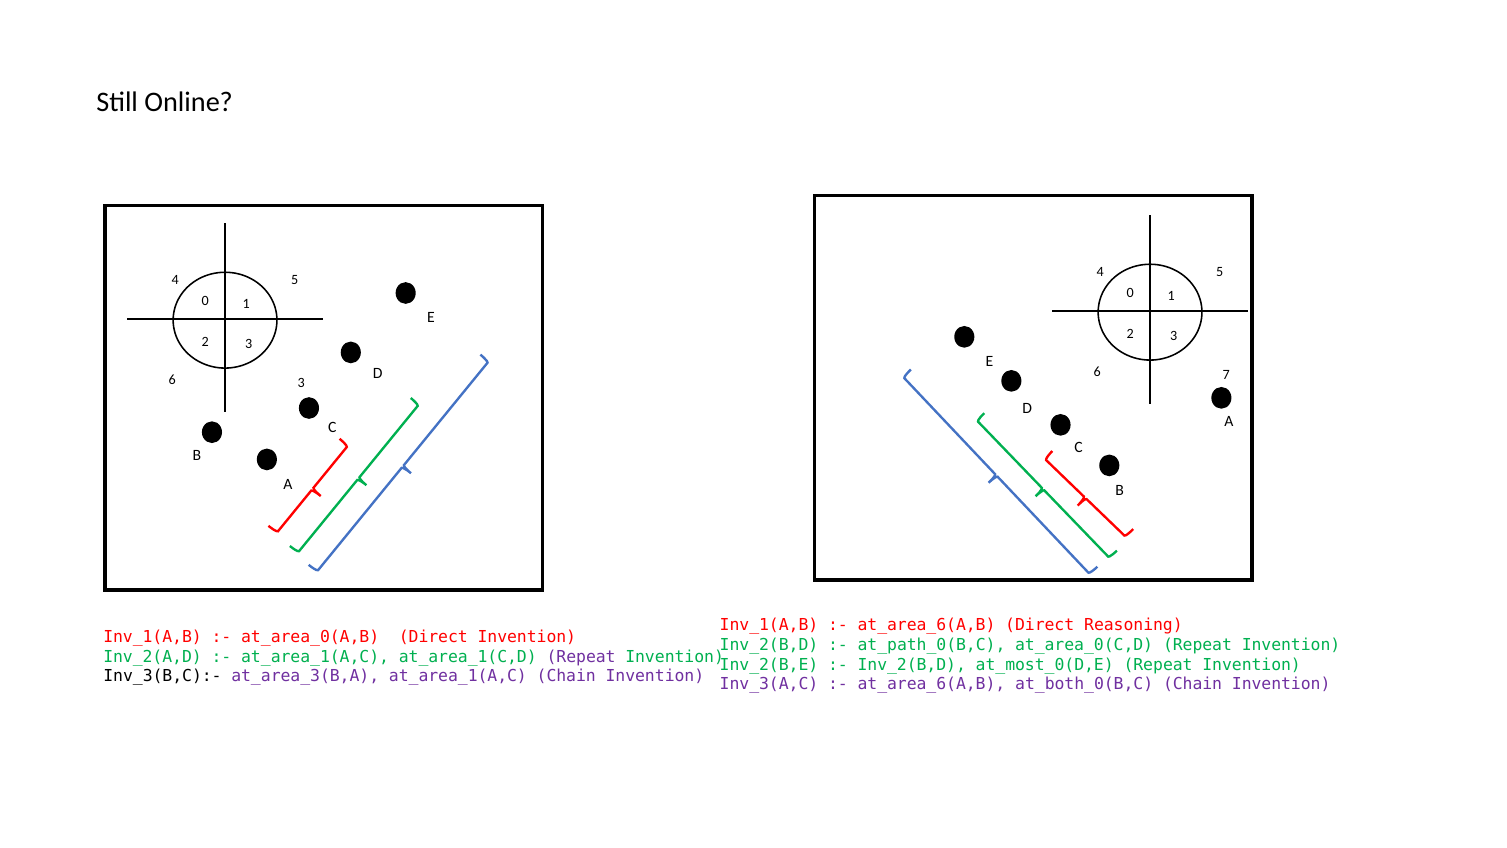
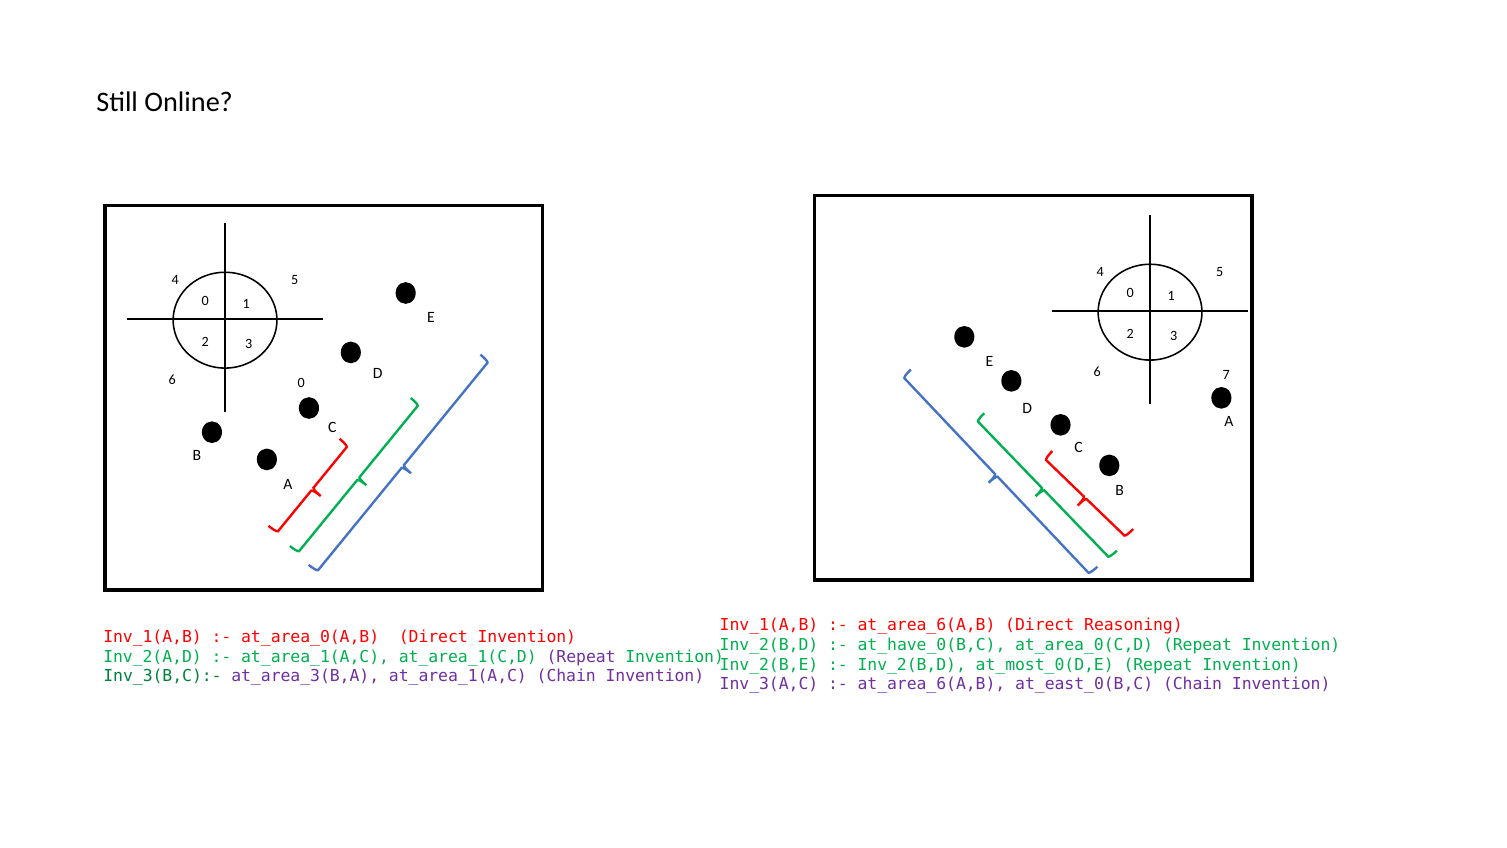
6 3: 3 -> 0
at_path_0(B,C: at_path_0(B,C -> at_have_0(B,C
Inv_3(B,C):- colour: black -> green
at_both_0(B,C: at_both_0(B,C -> at_east_0(B,C
